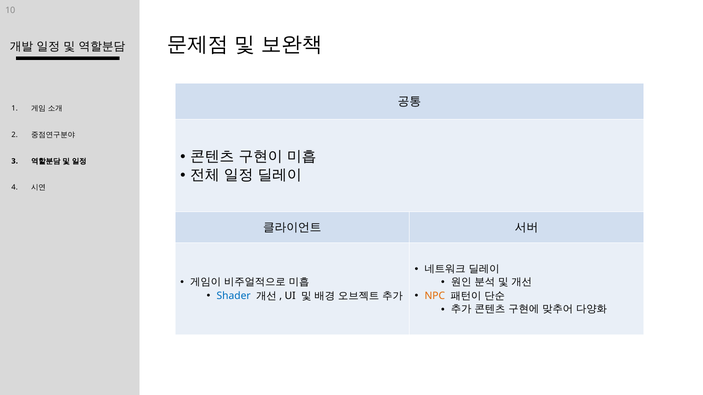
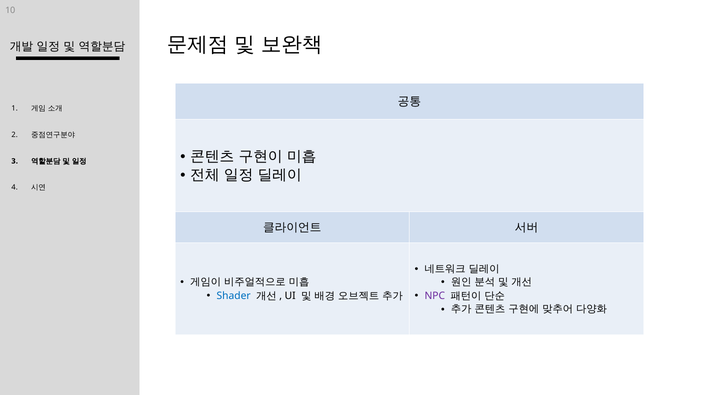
NPC colour: orange -> purple
